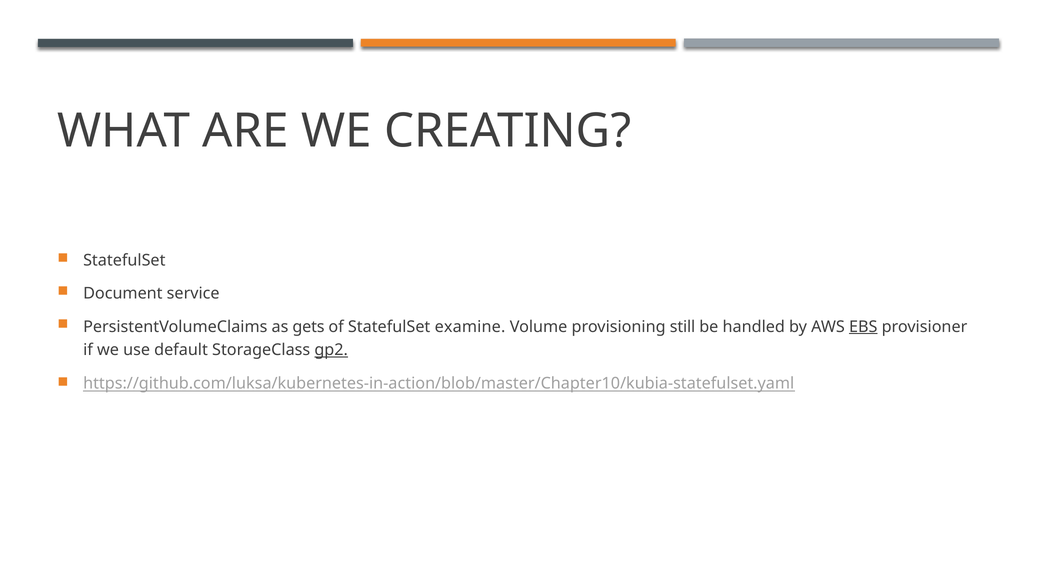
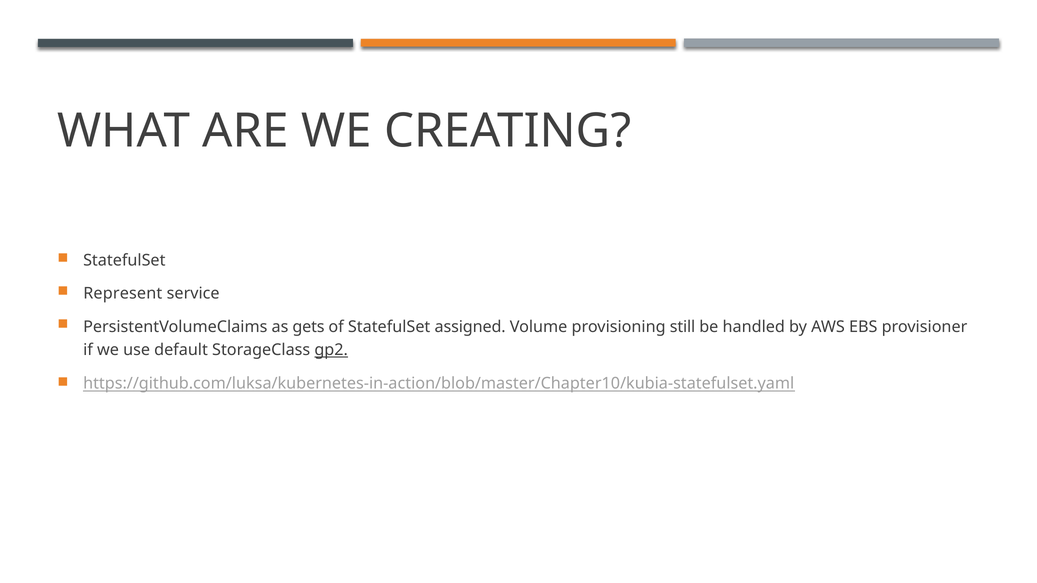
Document: Document -> Represent
examine: examine -> assigned
EBS underline: present -> none
